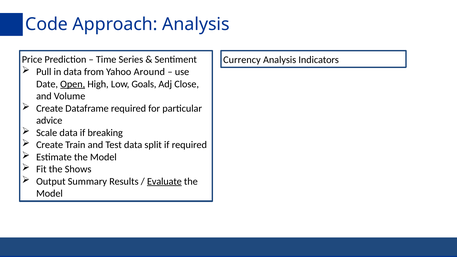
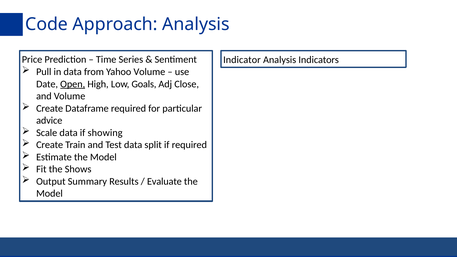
Currency: Currency -> Indicator
Yahoo Around: Around -> Volume
breaking: breaking -> showing
Evaluate underline: present -> none
